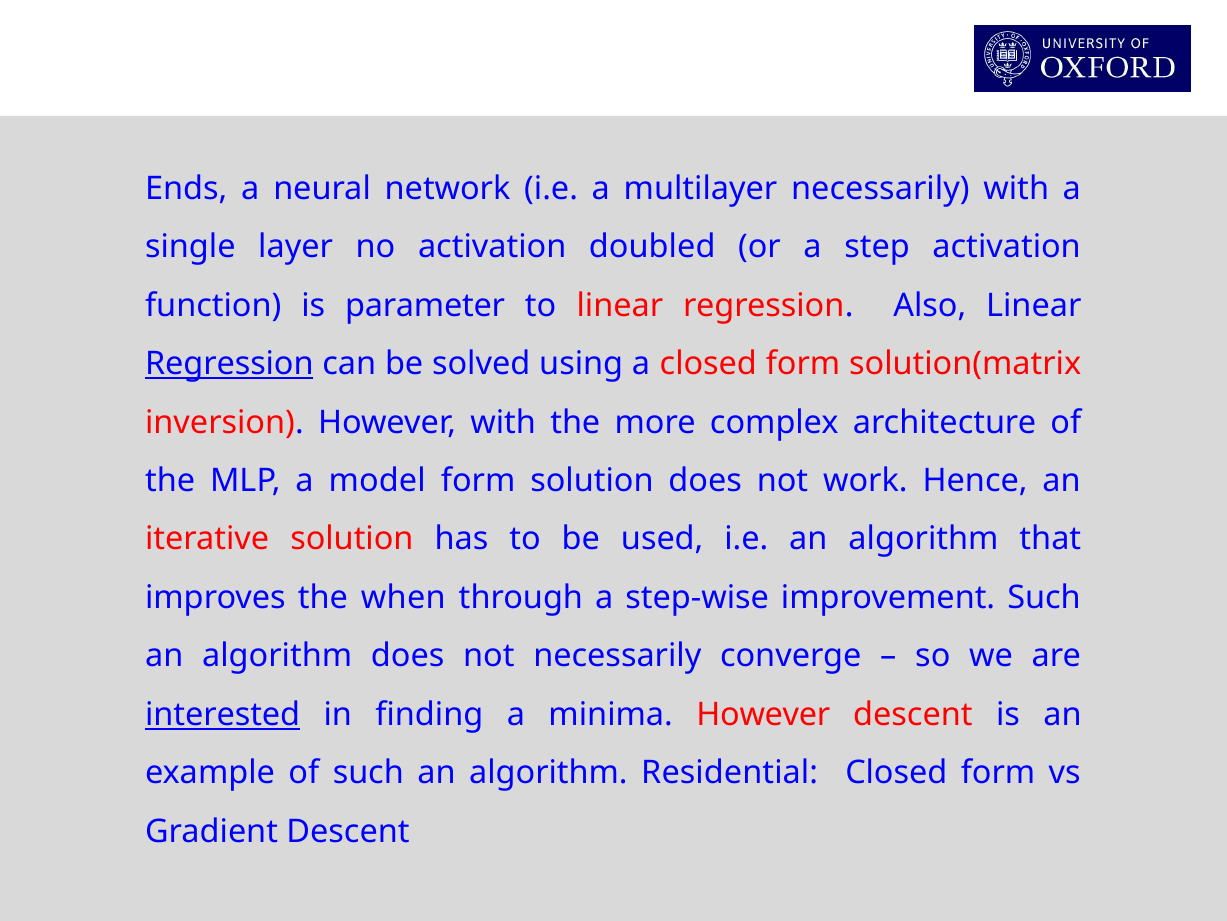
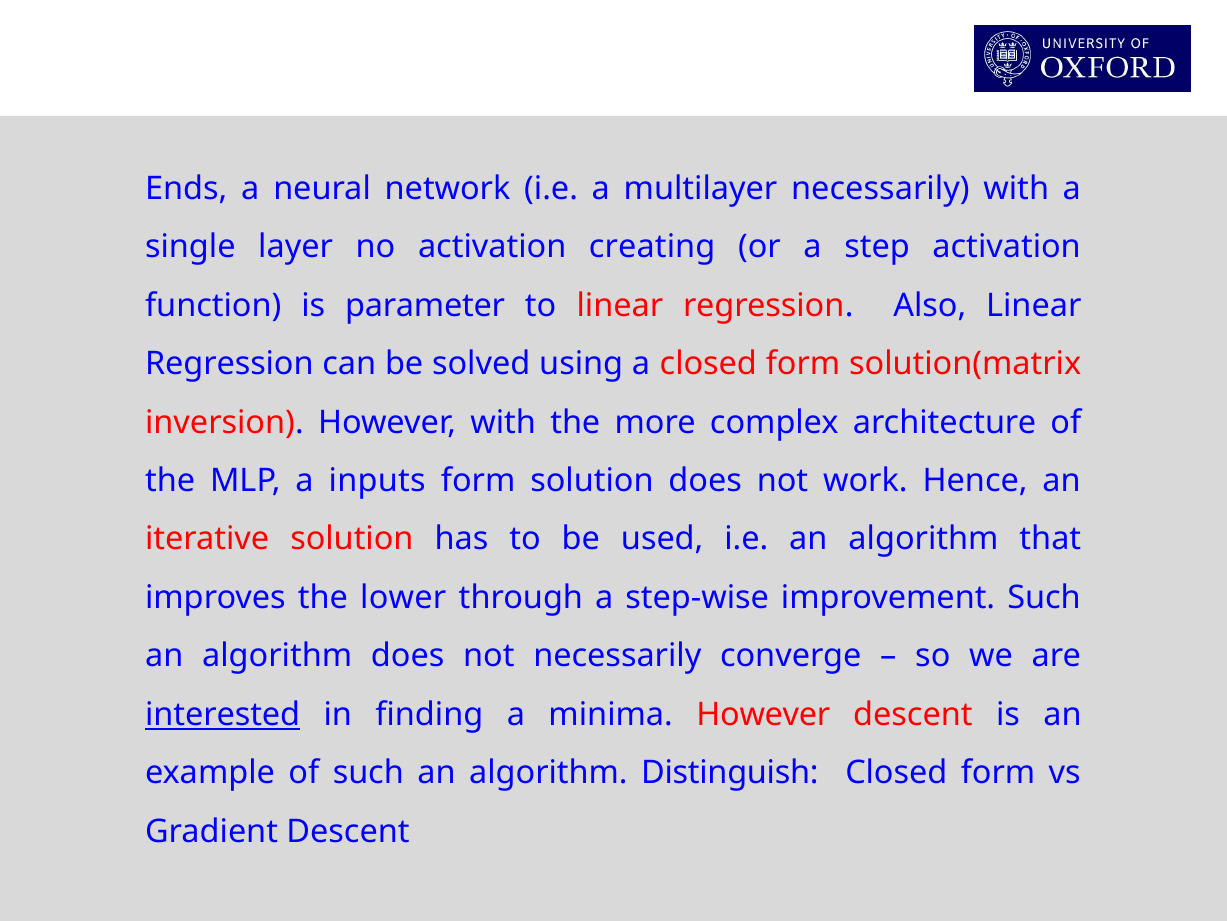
doubled: doubled -> creating
Regression at (229, 364) underline: present -> none
model: model -> inputs
when: when -> lower
Residential: Residential -> Distinguish
